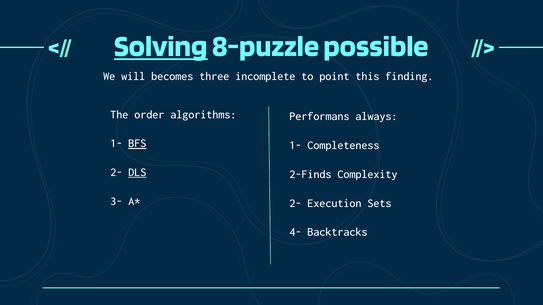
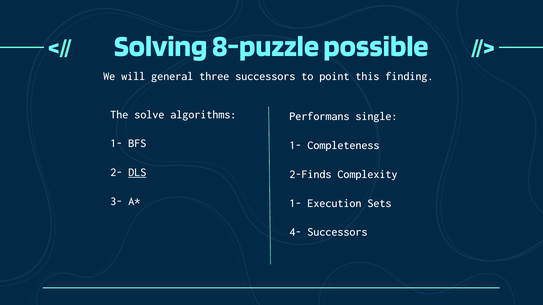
Solving underline: present -> none
becomes: becomes -> general
three incomplete: incomplete -> successors
order: order -> solve
always: always -> single
BFS underline: present -> none
2- at (295, 203): 2- -> 1-
4- Backtracks: Backtracks -> Successors
